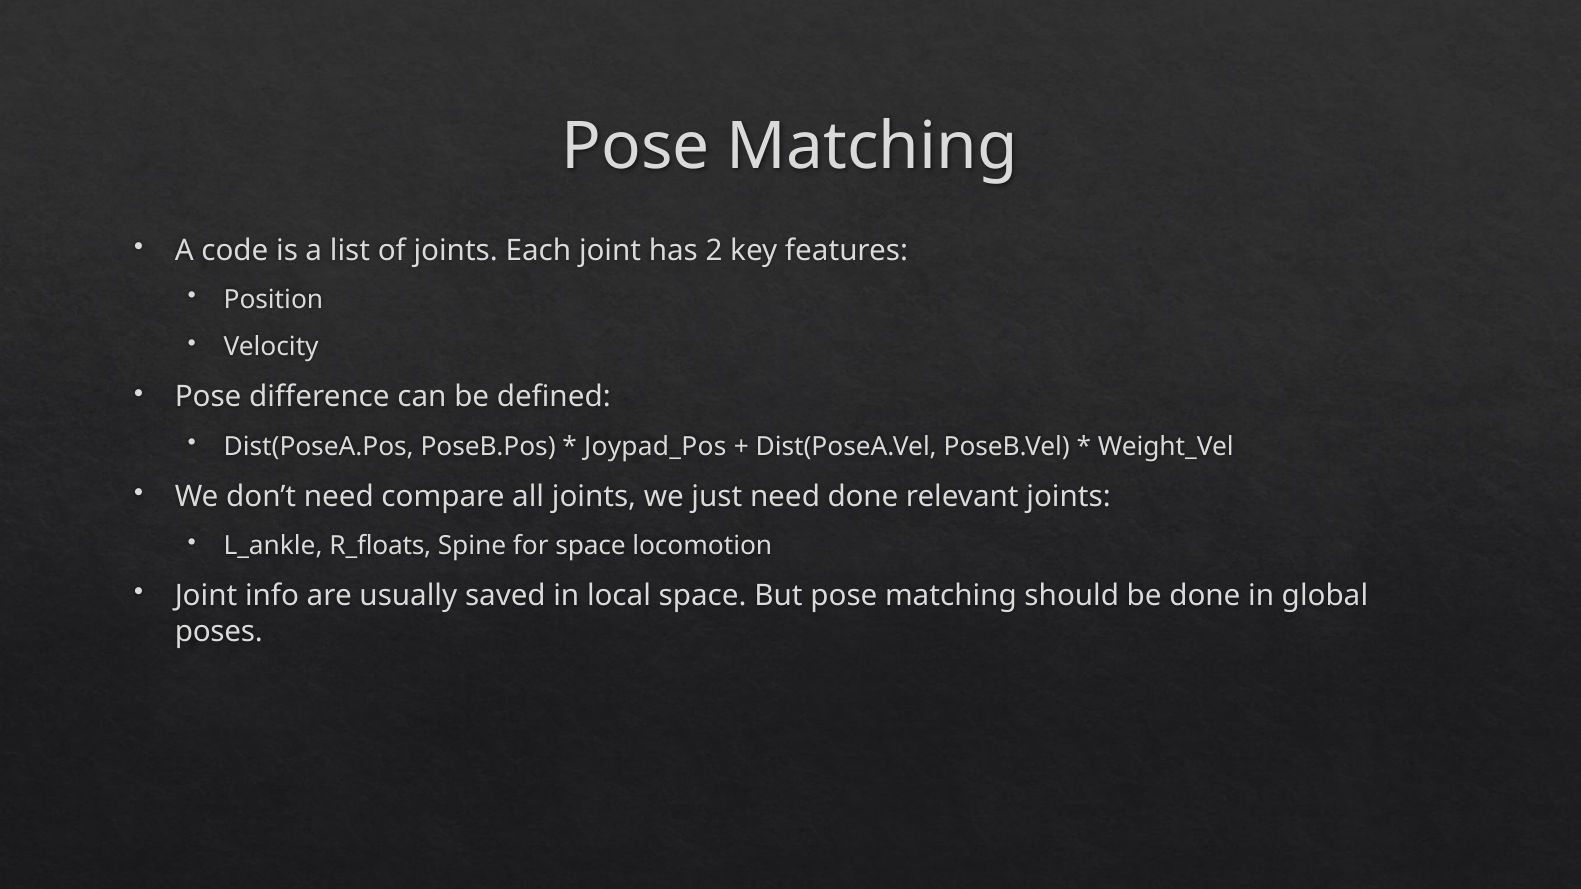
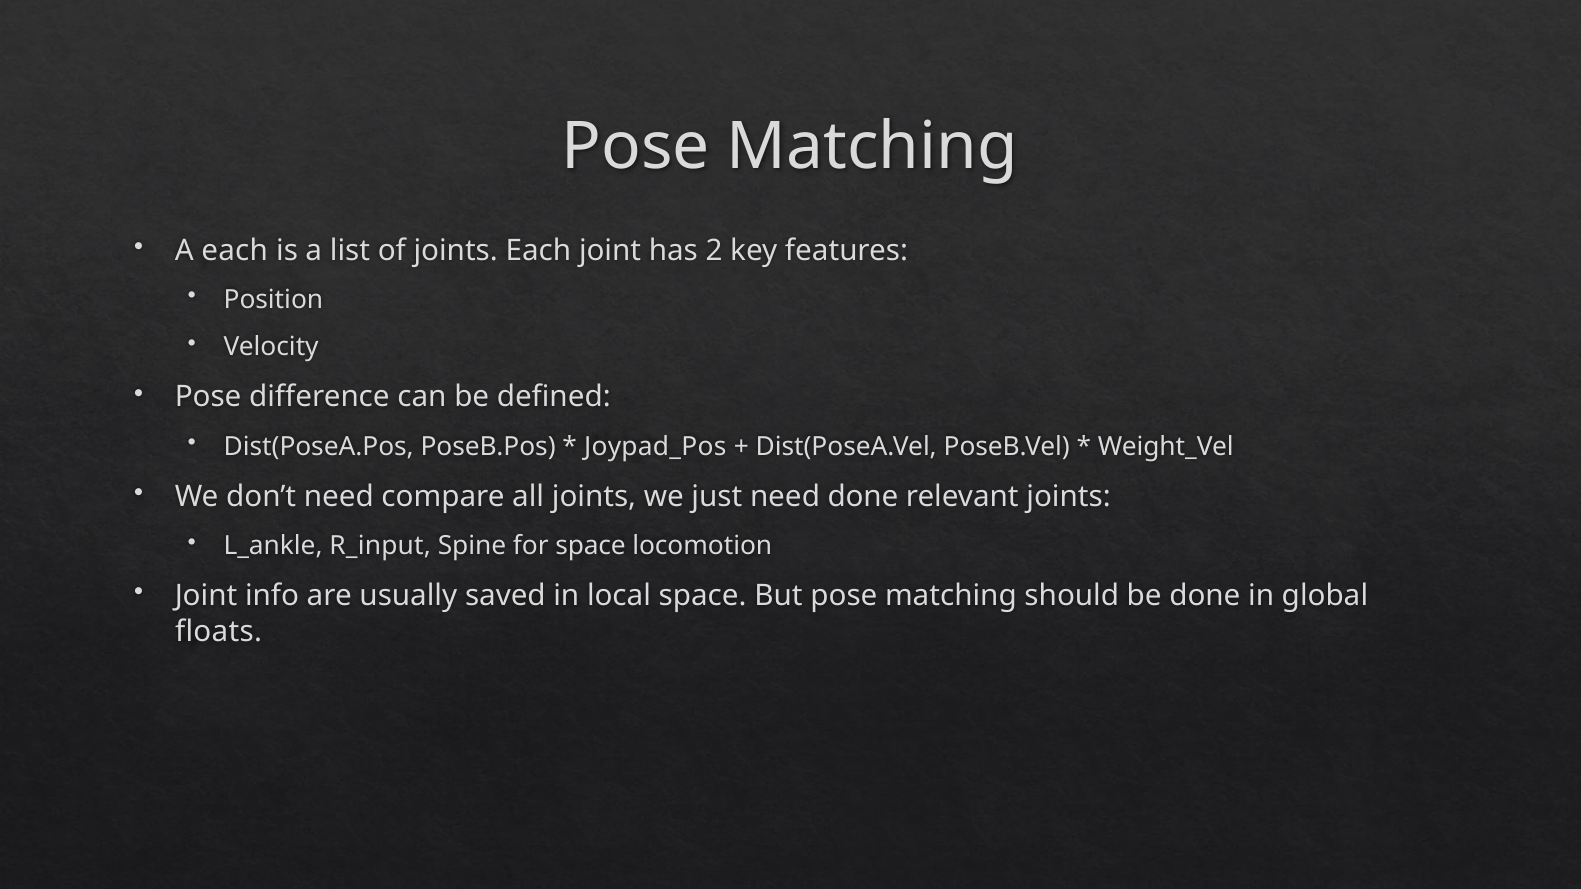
A code: code -> each
R_floats: R_floats -> R_input
poses: poses -> floats
